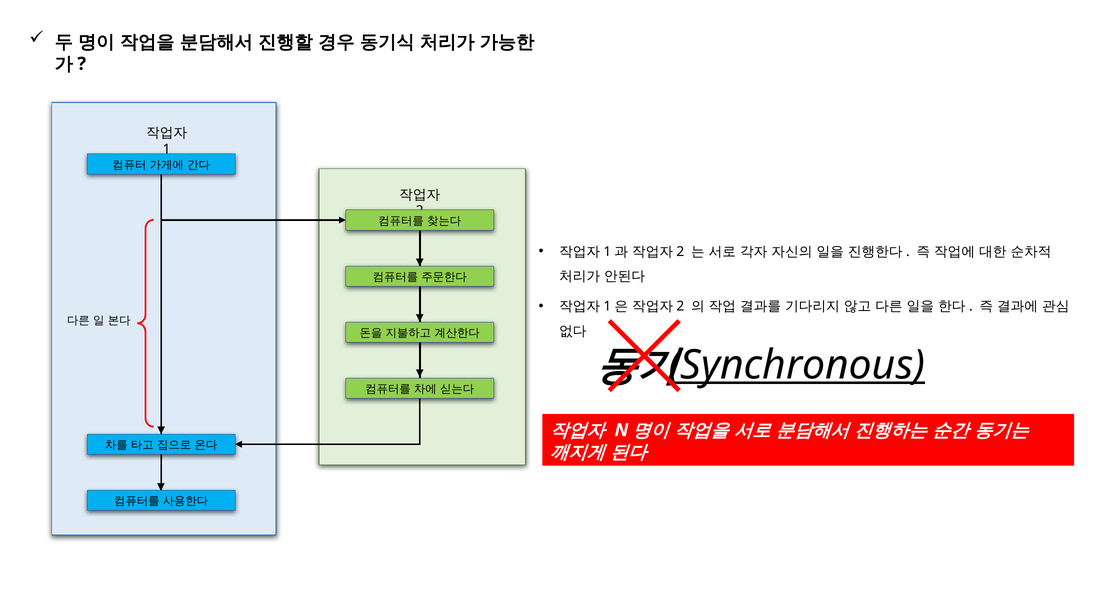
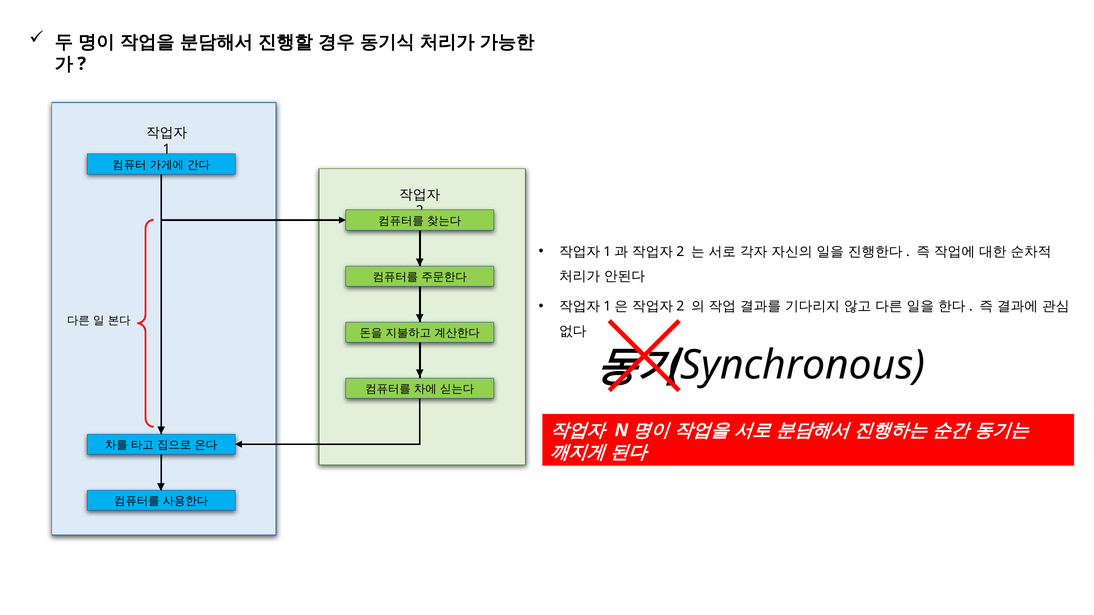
Synchronous underline: present -> none
